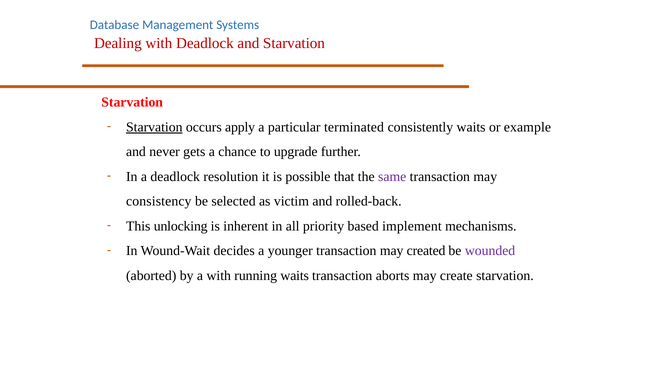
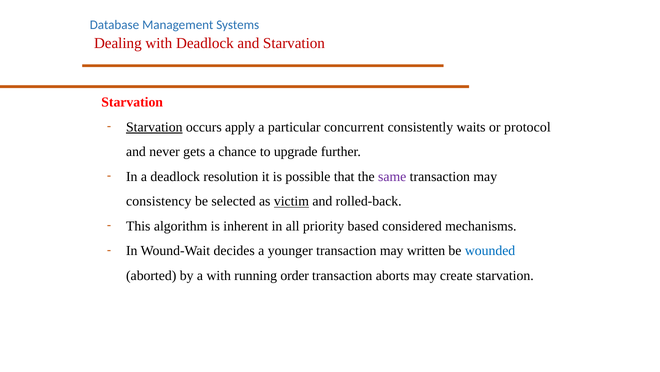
terminated: terminated -> concurrent
example: example -> protocol
victim underline: none -> present
unlocking: unlocking -> algorithm
implement: implement -> considered
created: created -> written
wounded colour: purple -> blue
running waits: waits -> order
